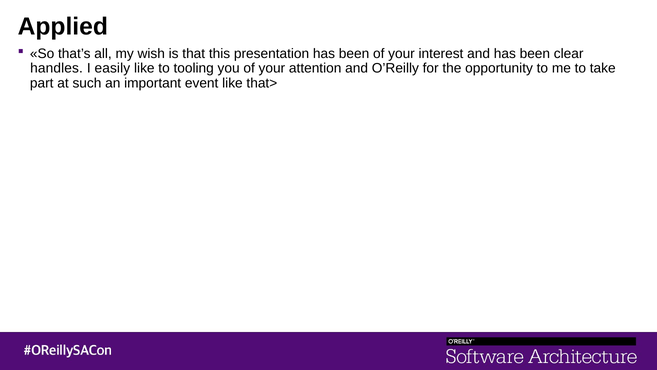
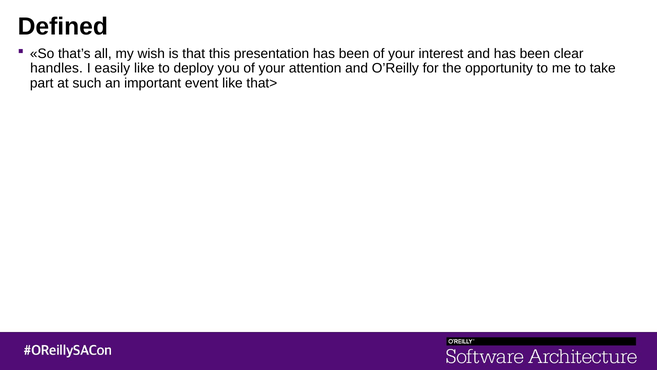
Applied: Applied -> Defined
tooling: tooling -> deploy
